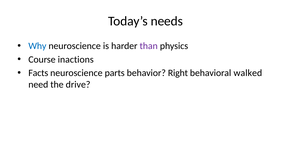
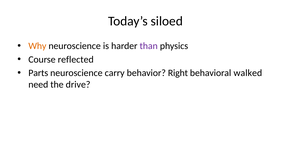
needs: needs -> siloed
Why colour: blue -> orange
inactions: inactions -> reflected
Facts: Facts -> Parts
parts: parts -> carry
